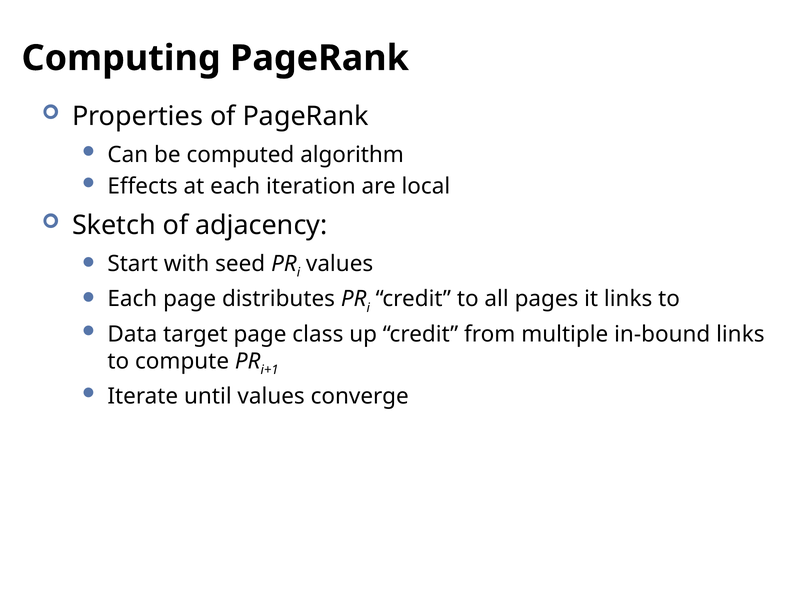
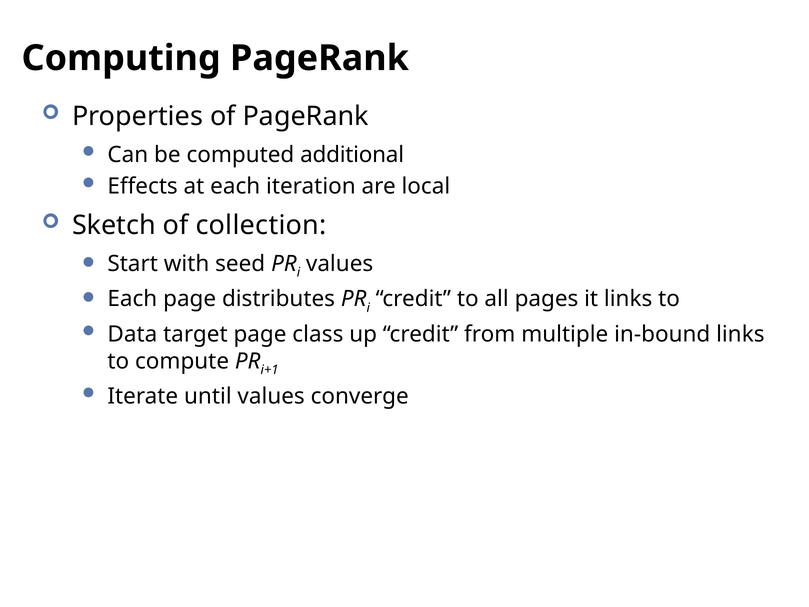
algorithm: algorithm -> additional
adjacency: adjacency -> collection
